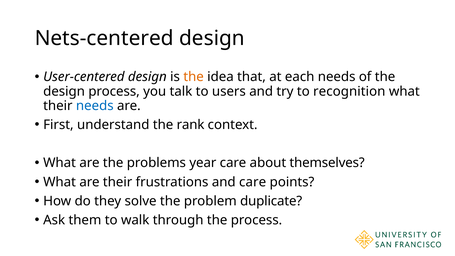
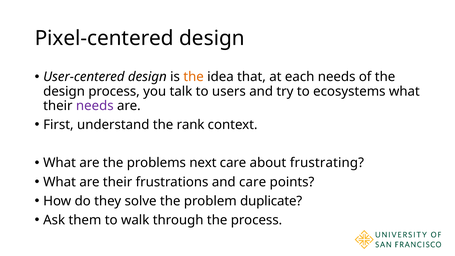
Nets-centered: Nets-centered -> Pixel-centered
recognition: recognition -> ecosystems
needs at (95, 106) colour: blue -> purple
year: year -> next
themselves: themselves -> frustrating
